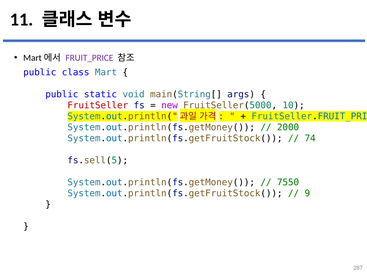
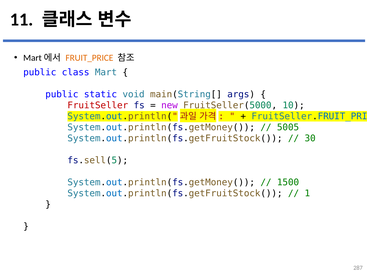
FRUIT_PRICE colour: purple -> orange
2000: 2000 -> 5005
74: 74 -> 30
7550: 7550 -> 1500
9: 9 -> 1
